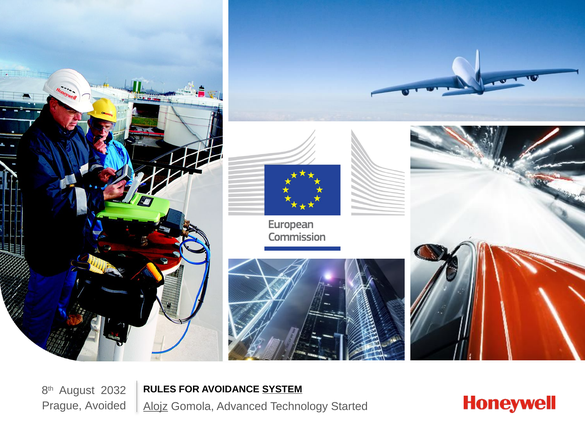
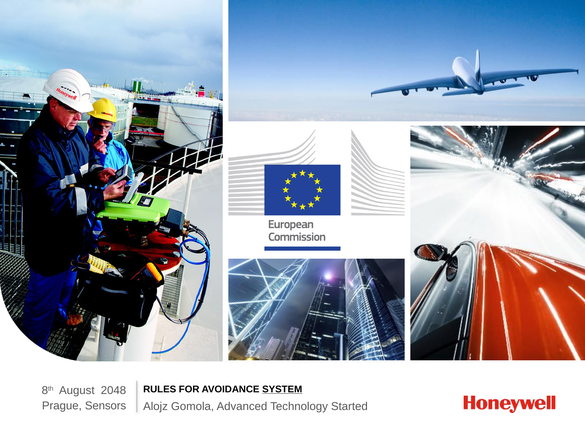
2032: 2032 -> 2048
Avoided: Avoided -> Sensors
Alojz underline: present -> none
